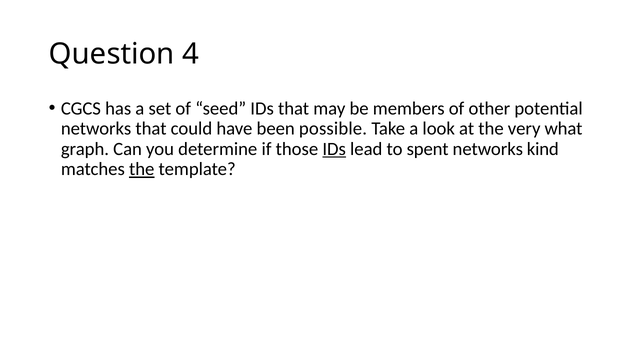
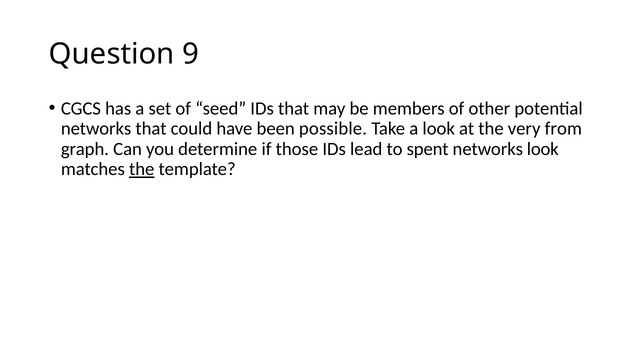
4: 4 -> 9
what: what -> from
IDs at (334, 149) underline: present -> none
networks kind: kind -> look
